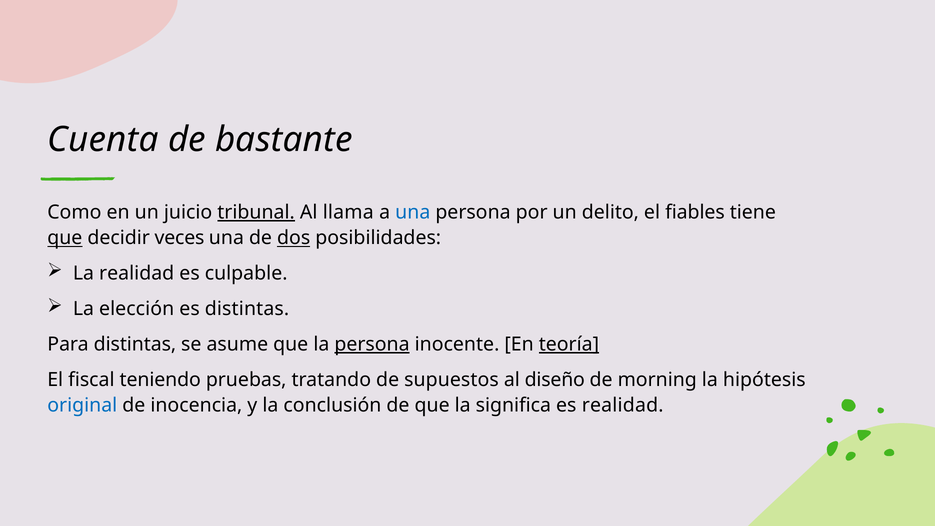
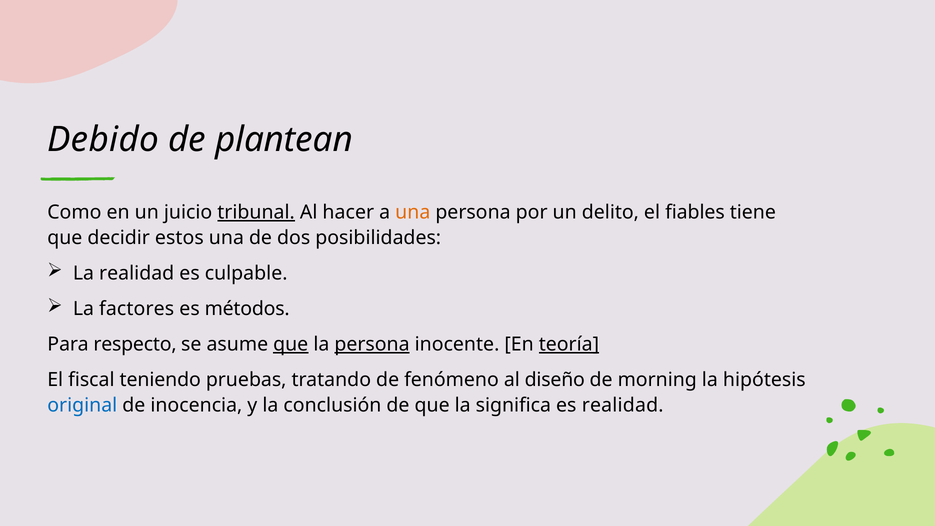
Cuenta: Cuenta -> Debido
bastante: bastante -> plantean
llama: llama -> hacer
una at (413, 212) colour: blue -> orange
que at (65, 238) underline: present -> none
veces: veces -> estos
dos underline: present -> none
elección: elección -> factores
es distintas: distintas -> métodos
Para distintas: distintas -> respecto
que at (291, 344) underline: none -> present
supuestos: supuestos -> fenómeno
